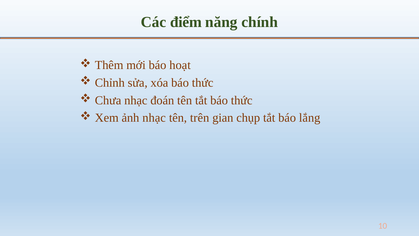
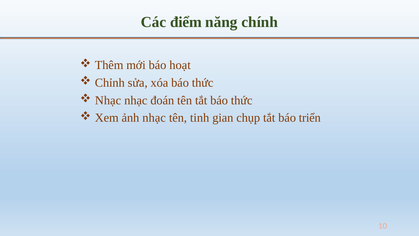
Chưa at (108, 100): Chưa -> Nhạc
trên: trên -> tinh
lắng: lắng -> triển
